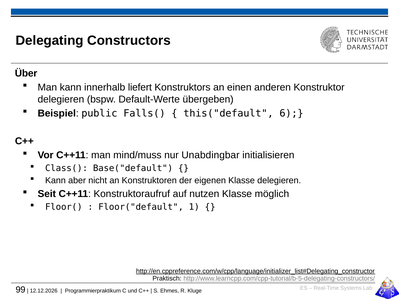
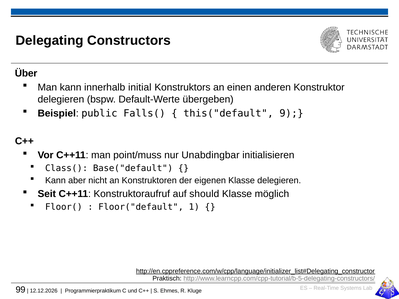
liefert: liefert -> initial
6: 6 -> 9
mind/muss: mind/muss -> point/muss
nutzen: nutzen -> should
